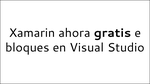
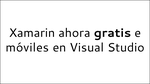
bloques: bloques -> móviles
